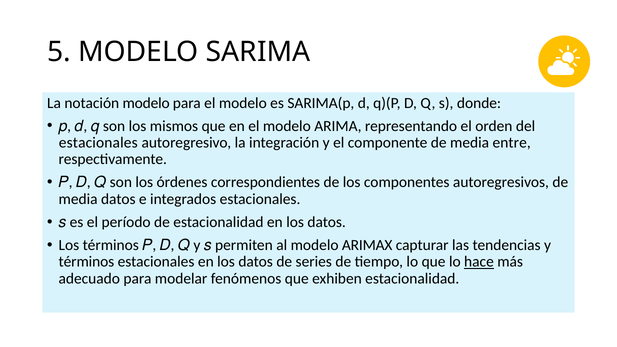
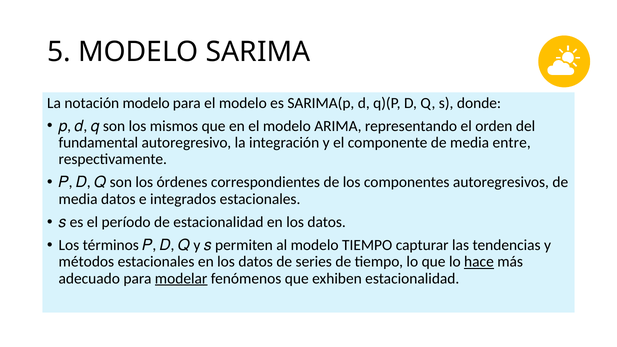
estacionales at (98, 143): estacionales -> fundamental
modelo ARIMAX: ARIMAX -> TIEMPO
términos at (86, 262): términos -> métodos
modelar underline: none -> present
